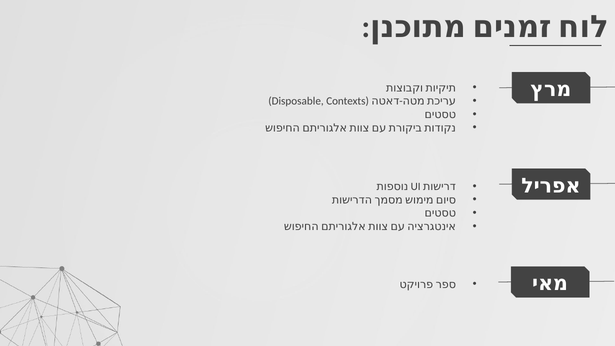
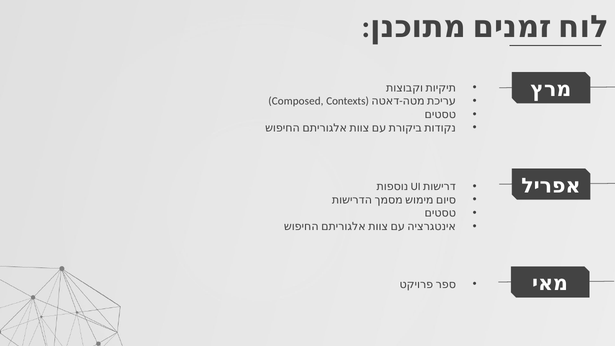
Disposable: Disposable -> Composed
